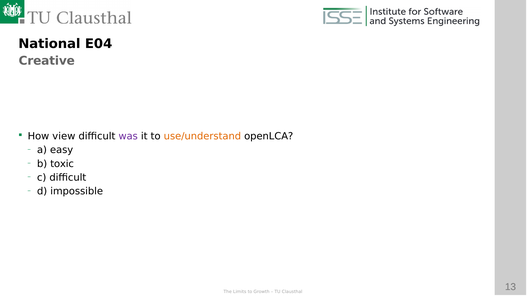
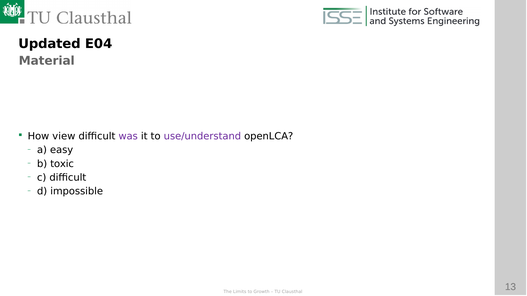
National: National -> Updated
Creative: Creative -> Material
use/understand colour: orange -> purple
